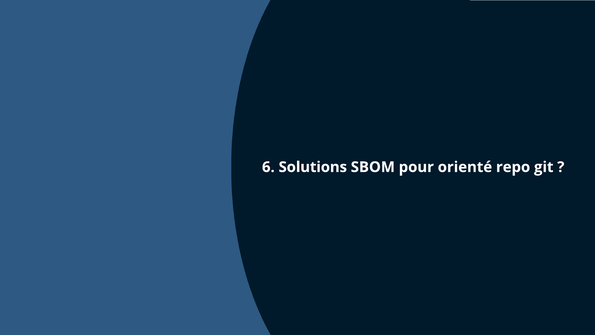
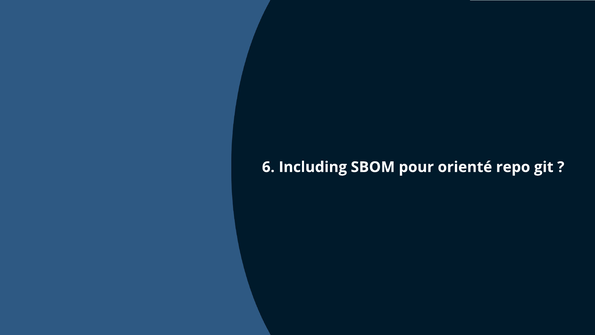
Solutions: Solutions -> Including
